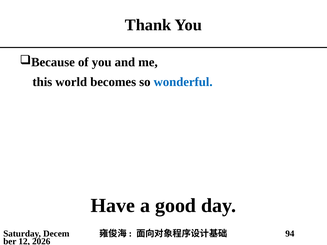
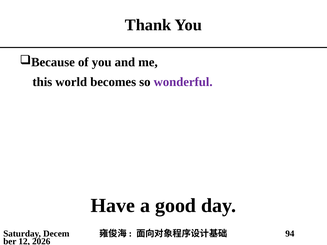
wonderful colour: blue -> purple
